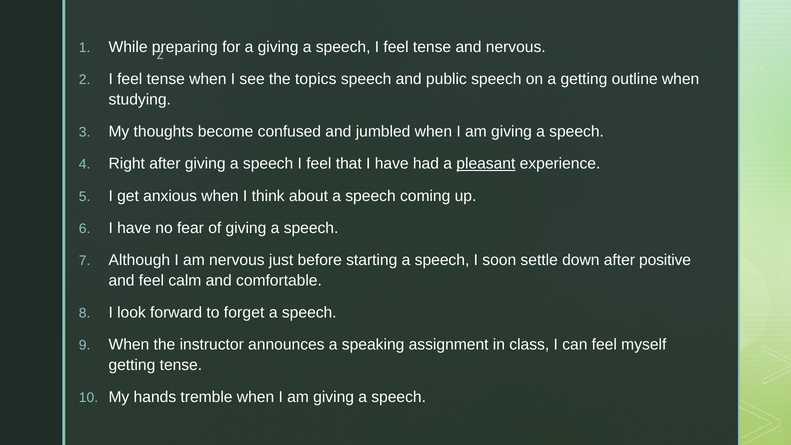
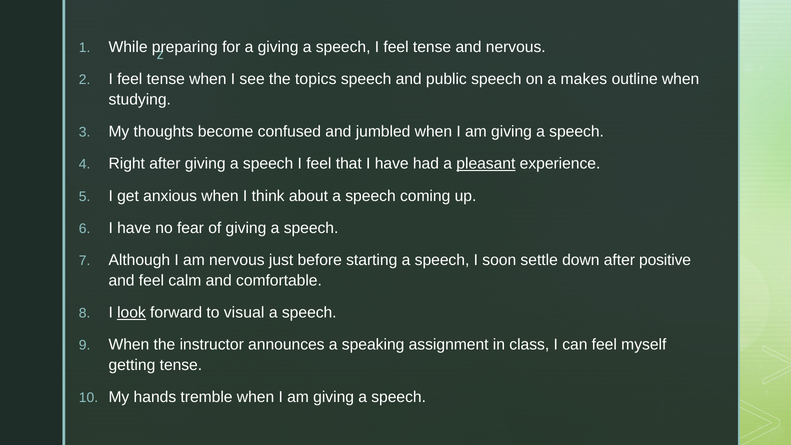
a getting: getting -> makes
look underline: none -> present
forget: forget -> visual
